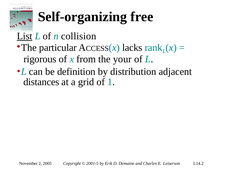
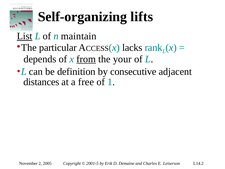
free: free -> lifts
collision: collision -> maintain
rigorous: rigorous -> depends
from underline: none -> present
distribution: distribution -> consecutive
grid: grid -> free
